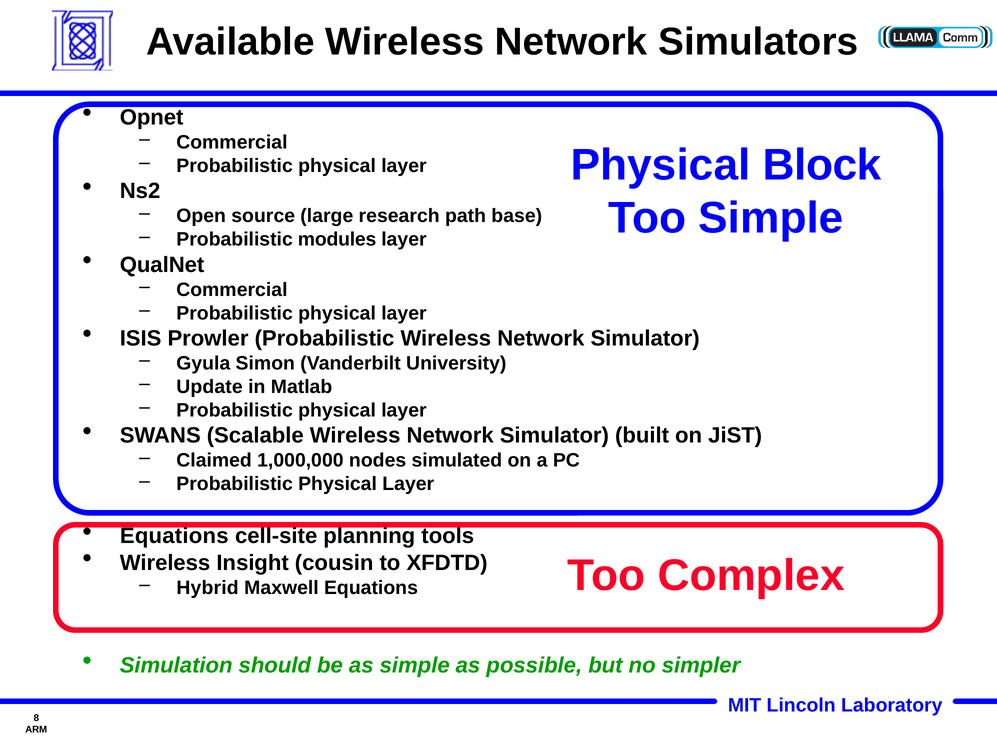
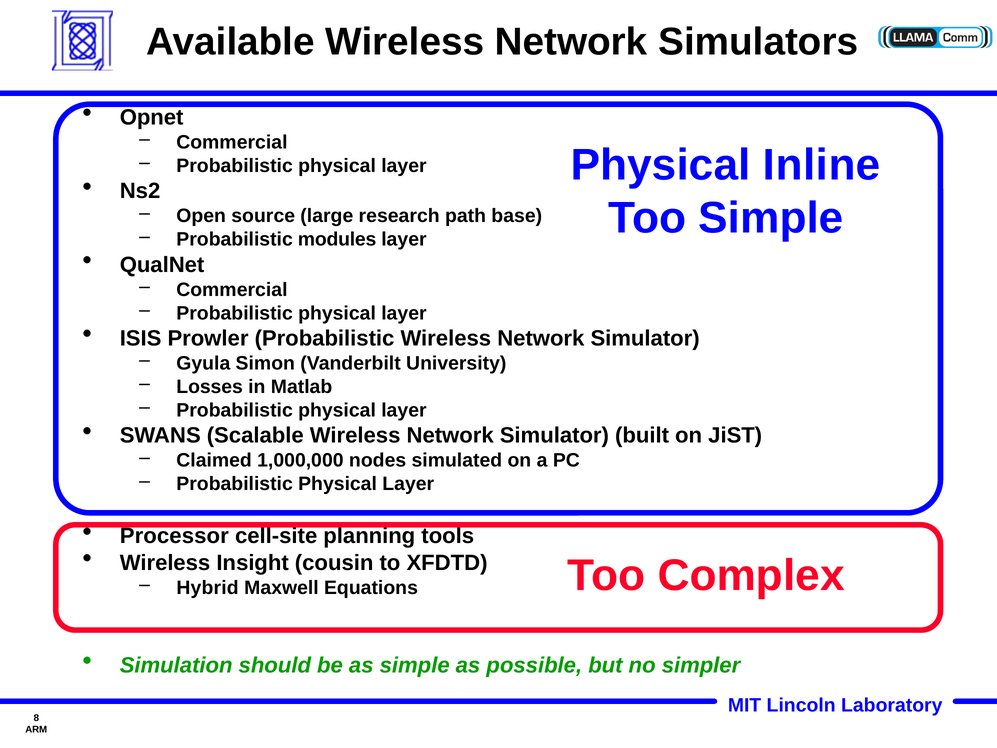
Block: Block -> Inline
Update: Update -> Losses
Equations at (174, 536): Equations -> Processor
